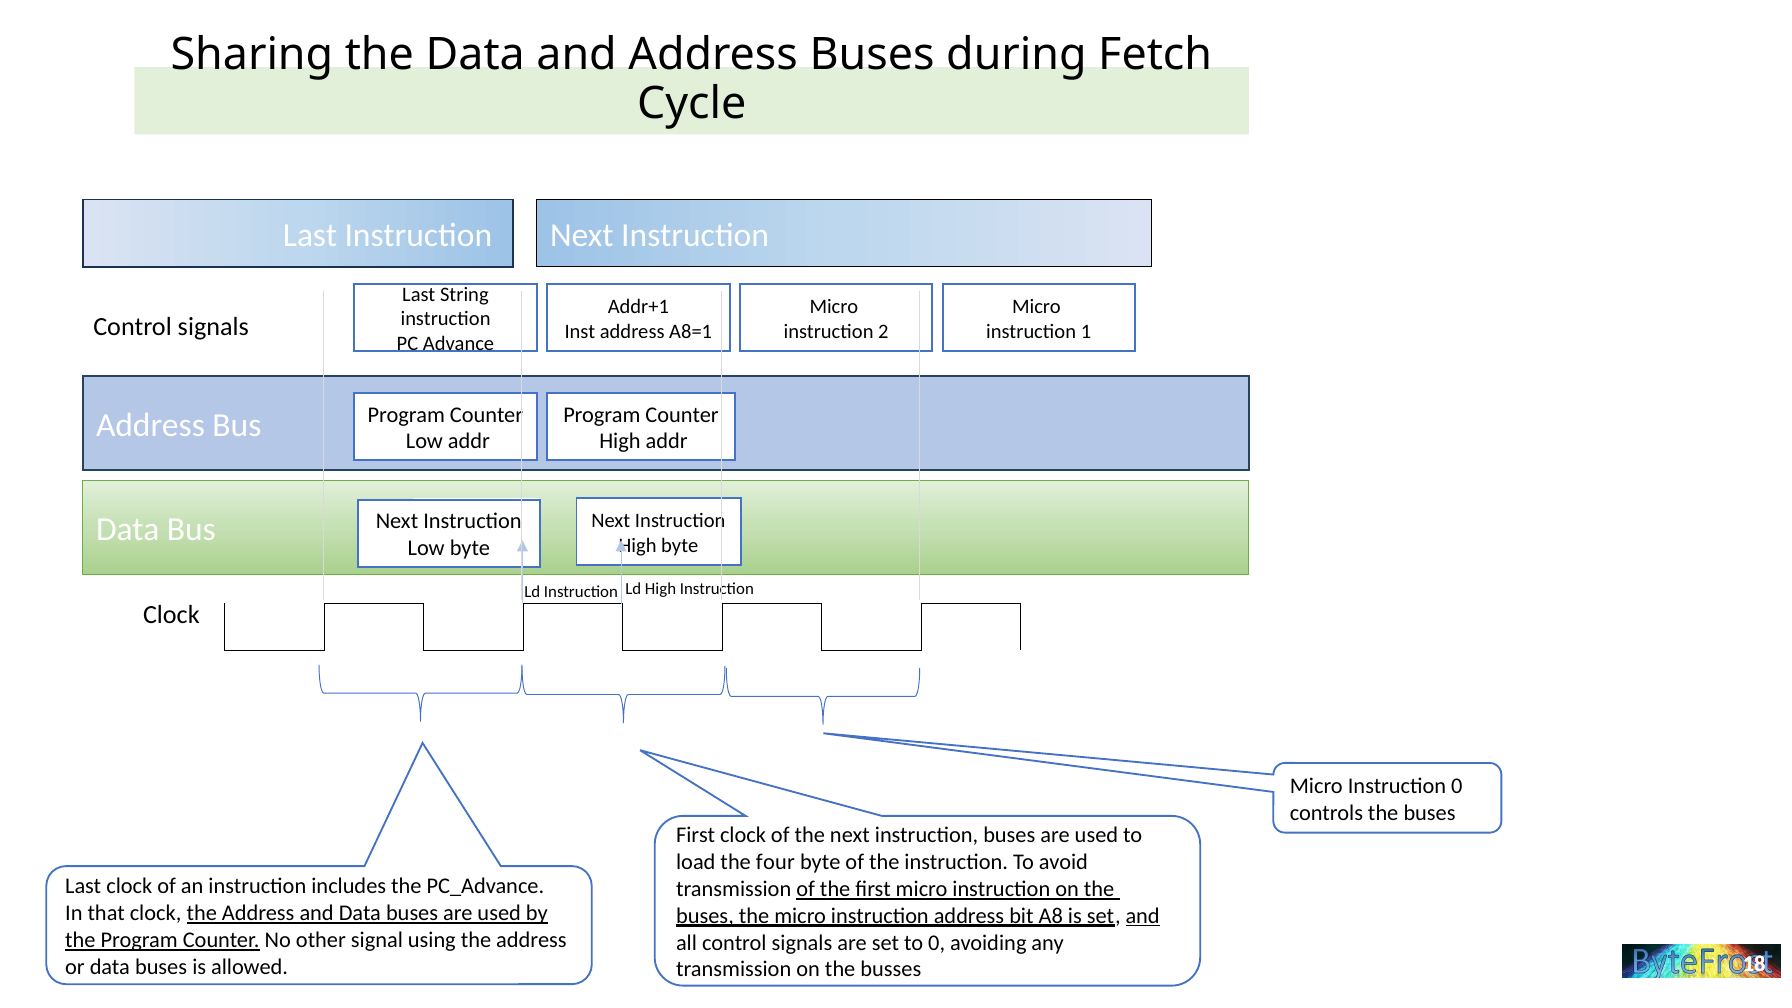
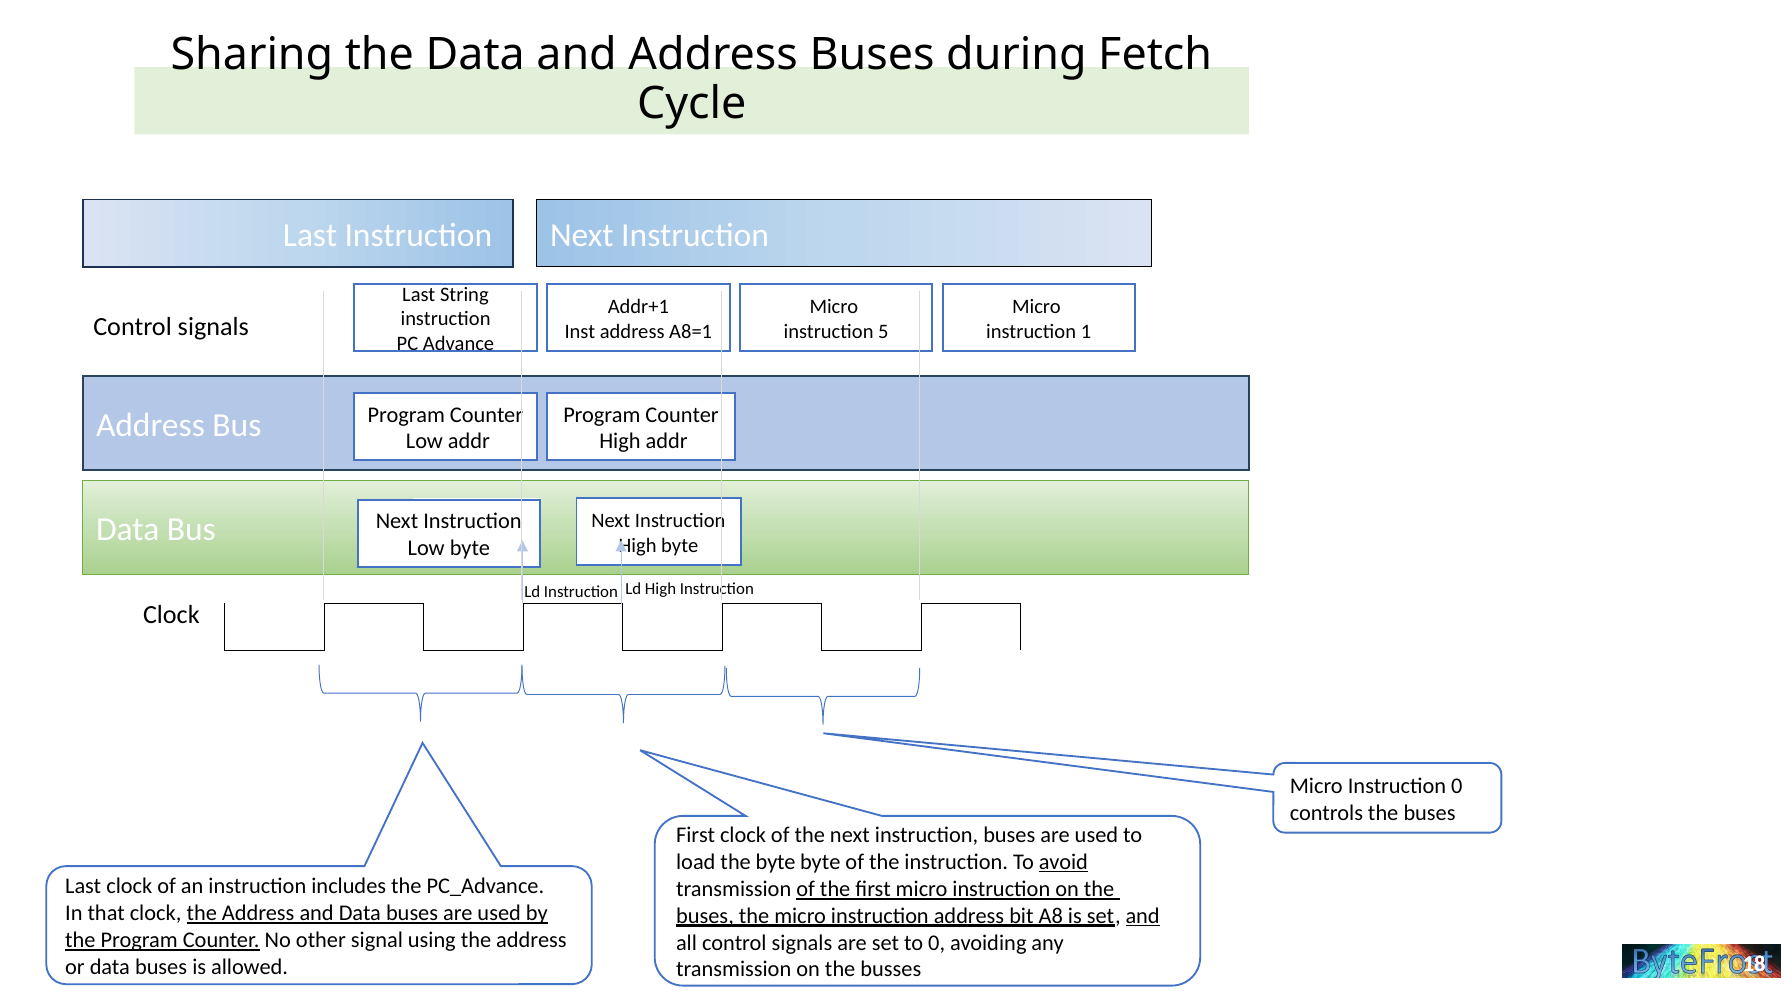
2: 2 -> 5
the four: four -> byte
avoid underline: none -> present
